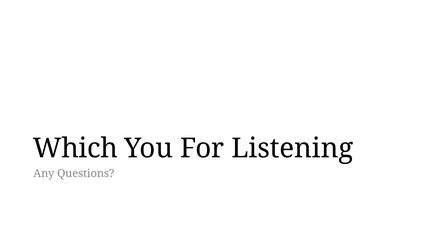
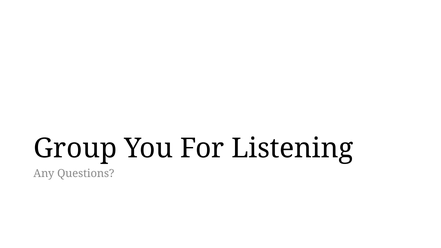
Which: Which -> Group
